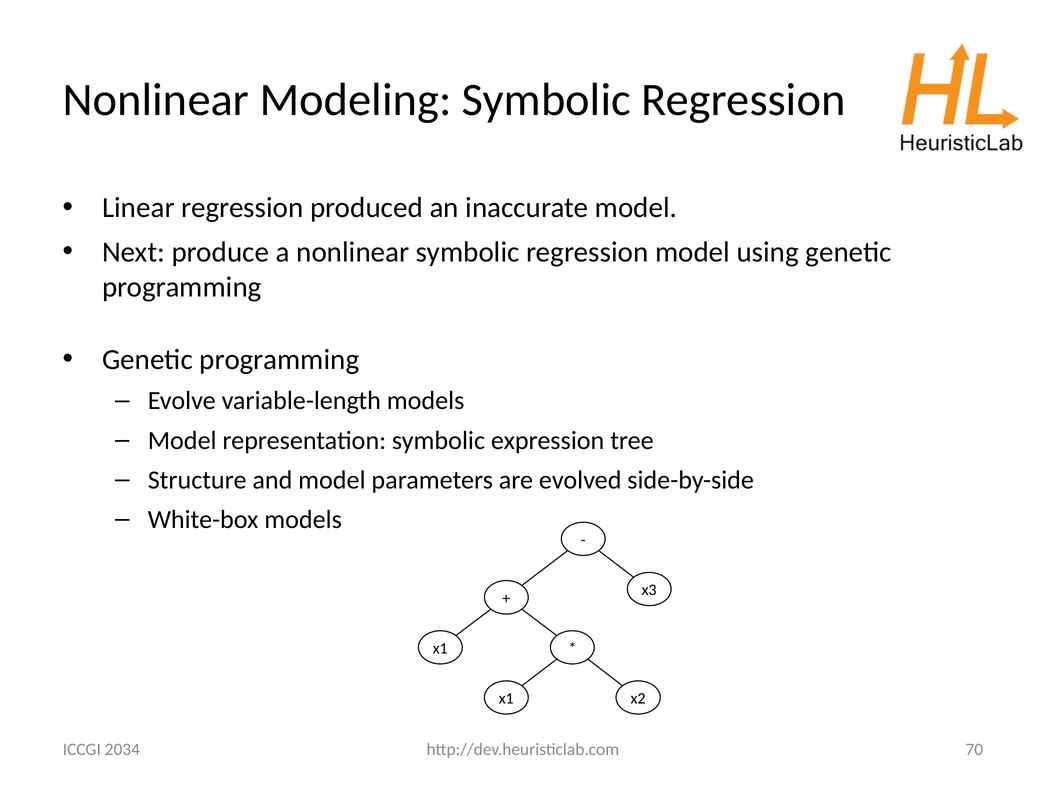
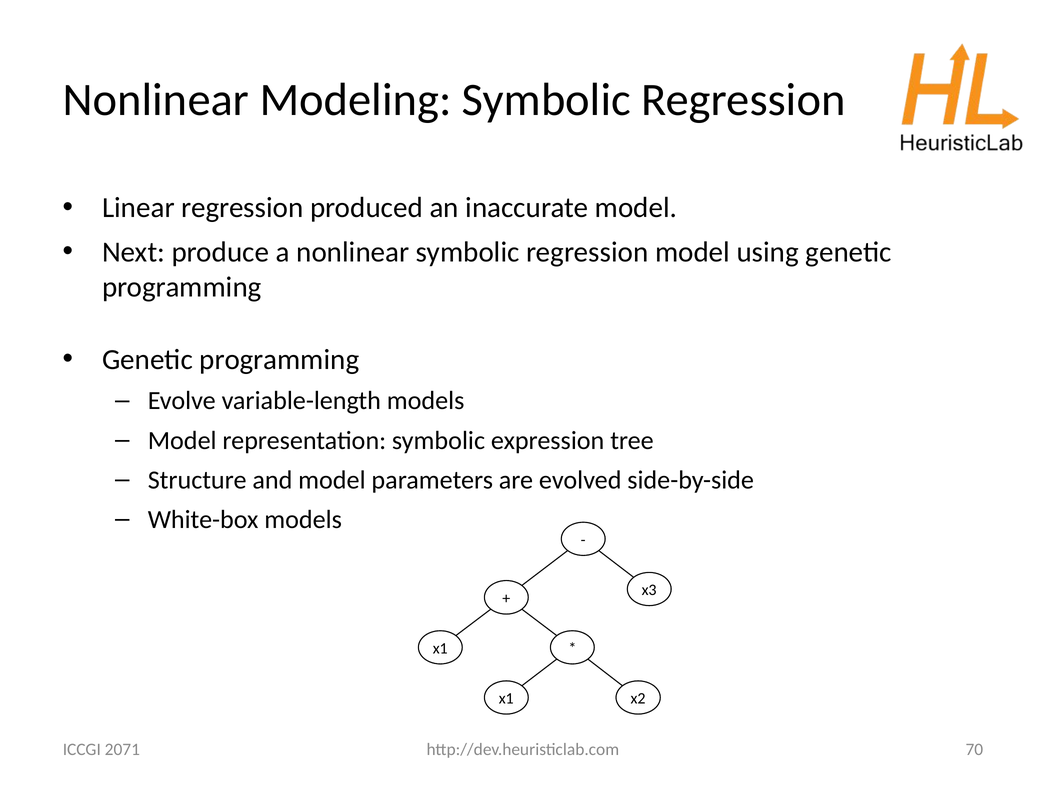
2034: 2034 -> 2071
